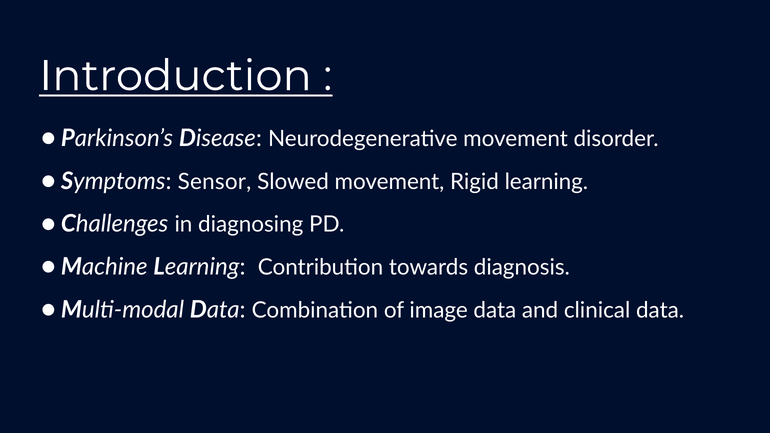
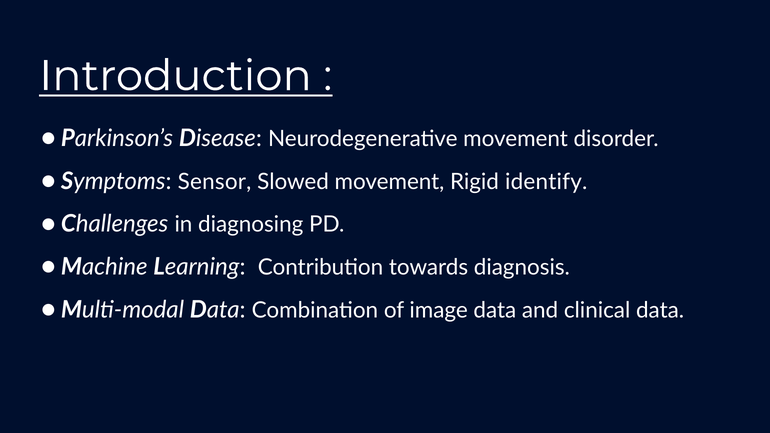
Rigid learning: learning -> identify
